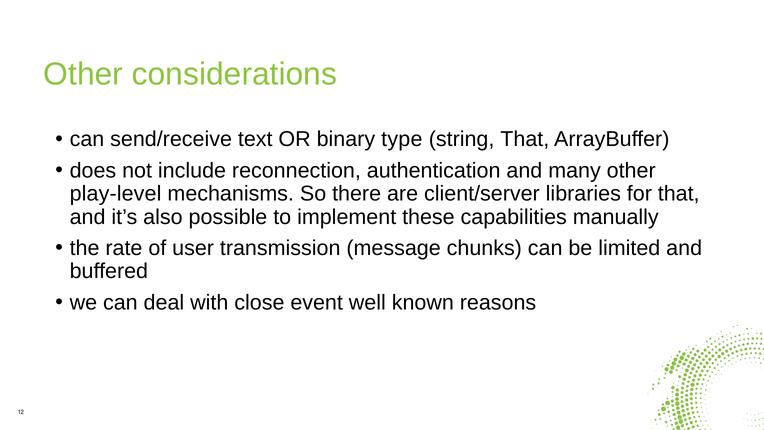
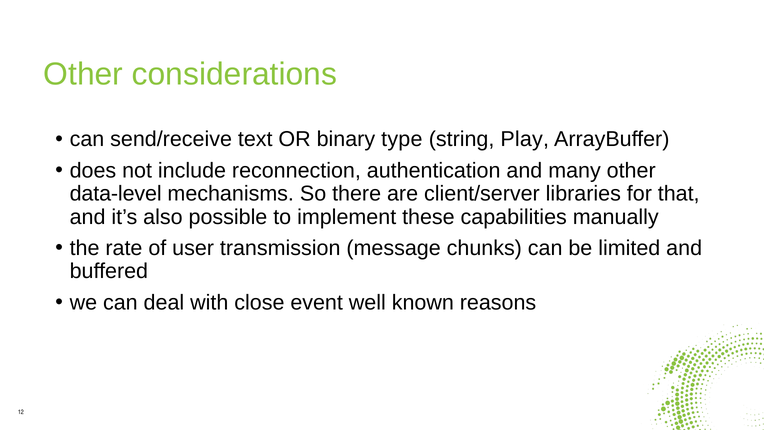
string That: That -> Play
play-level: play-level -> data-level
